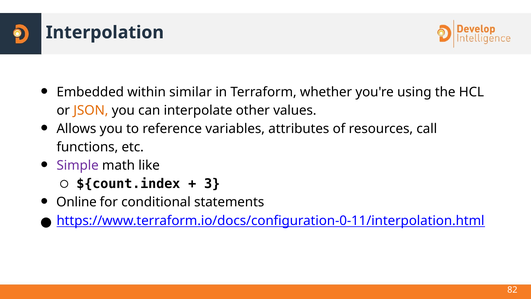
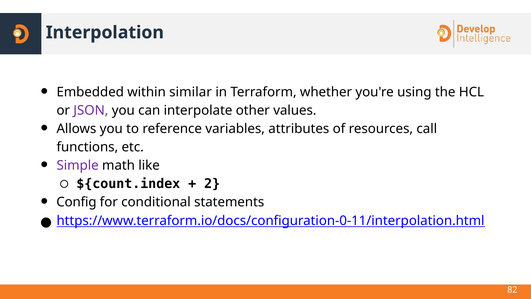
JSON colour: orange -> purple
3: 3 -> 2
Online: Online -> Config
